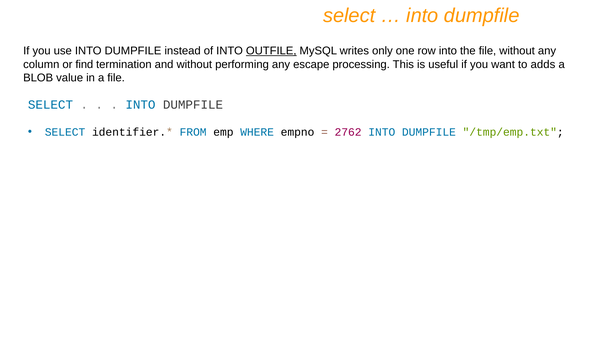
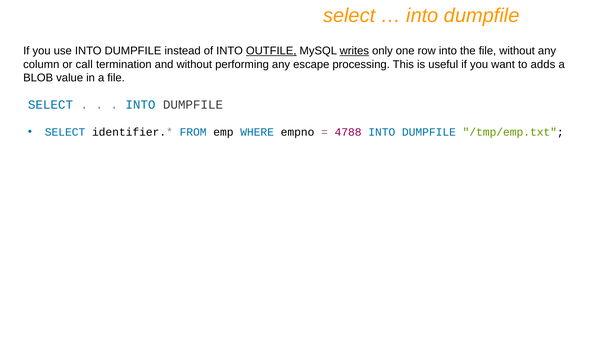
writes underline: none -> present
find: find -> call
2762: 2762 -> 4788
